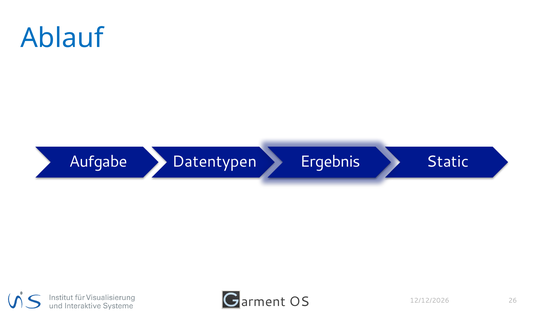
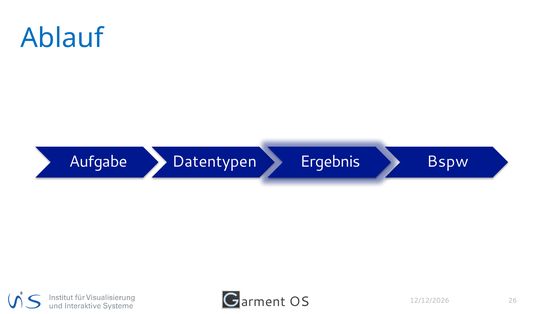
Static: Static -> Bspw
